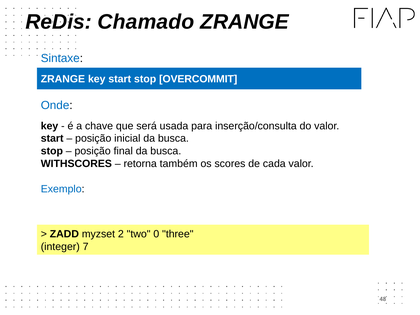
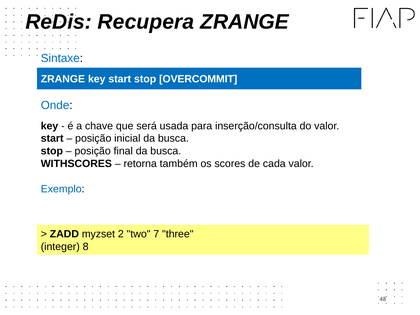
Chamado: Chamado -> Recupera
0: 0 -> 7
7: 7 -> 8
